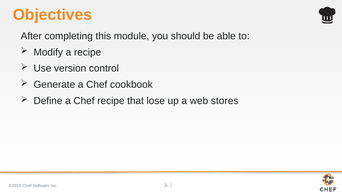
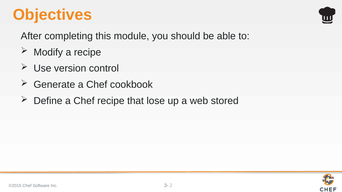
stores: stores -> stored
